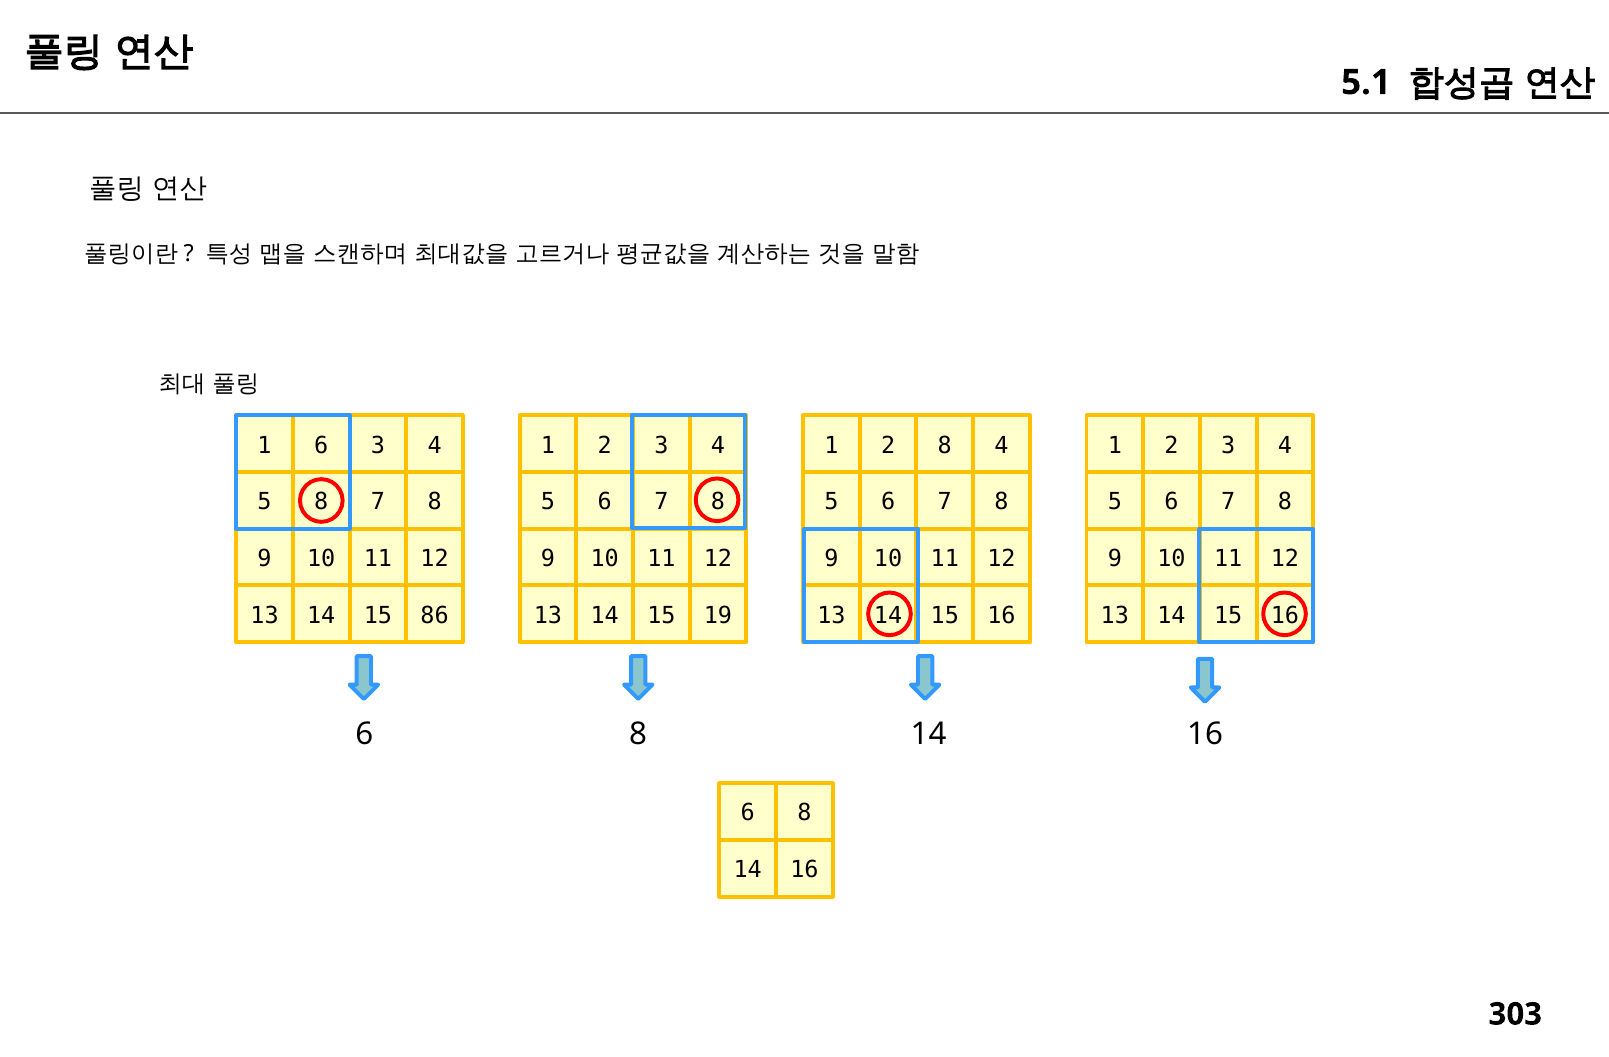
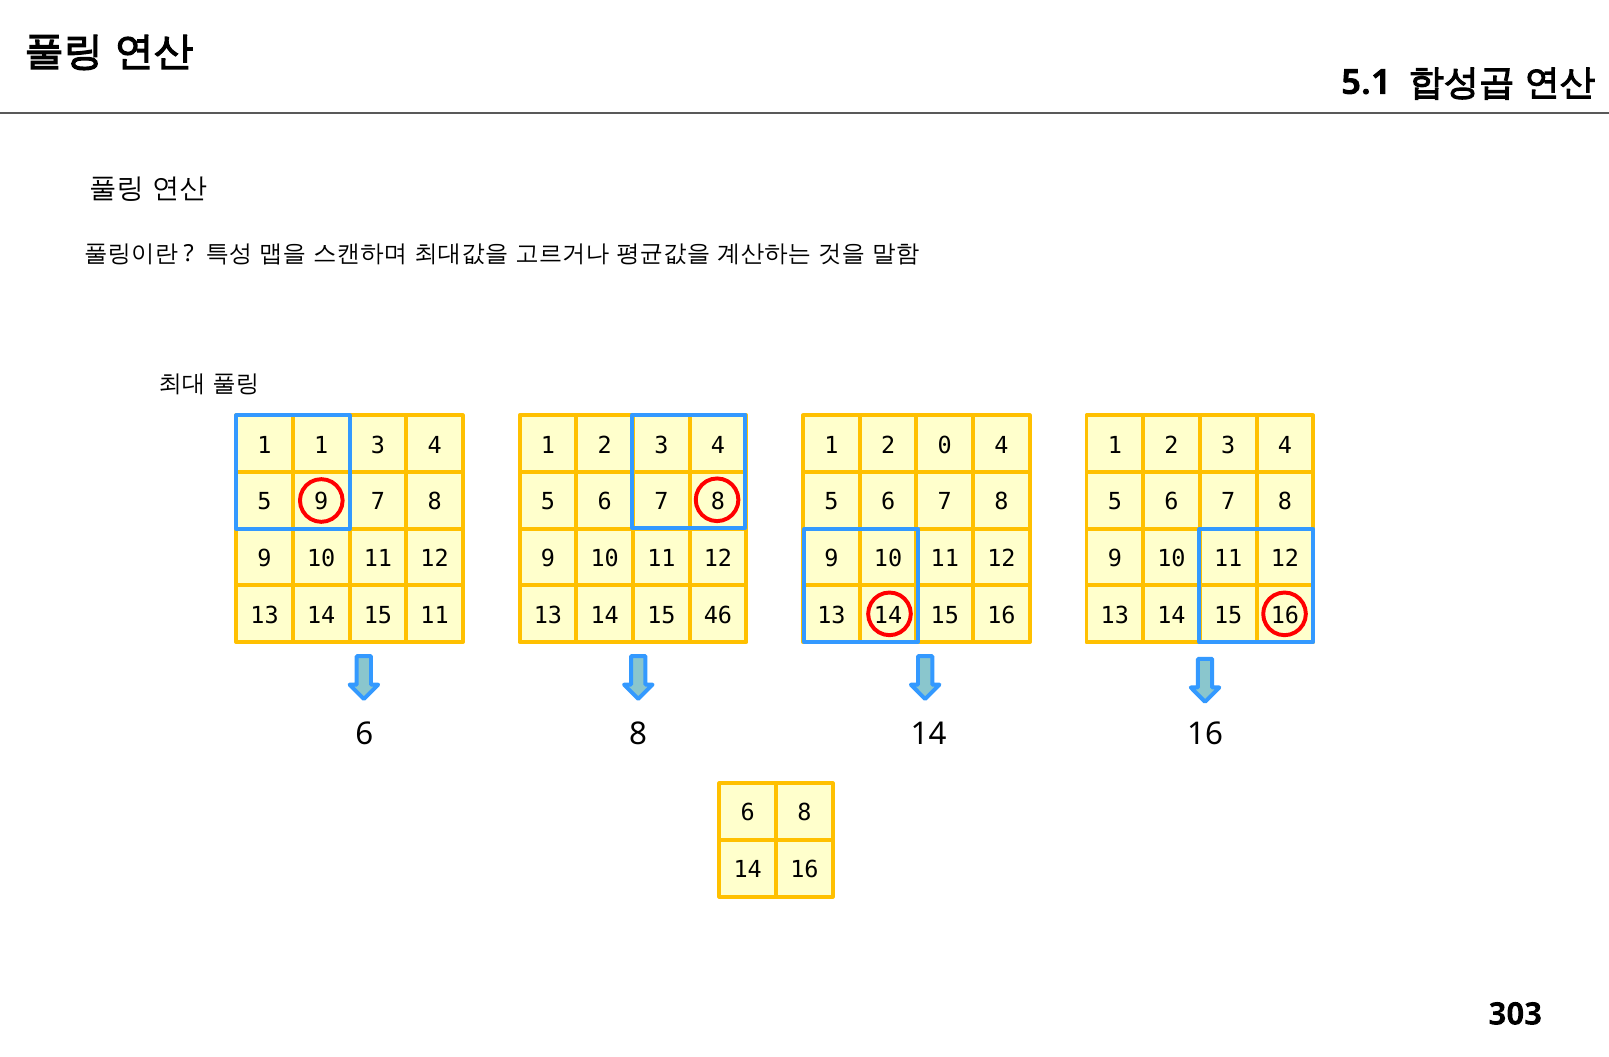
1 6: 6 -> 1
2 8: 8 -> 0
5 8: 8 -> 9
15 86: 86 -> 11
19: 19 -> 46
